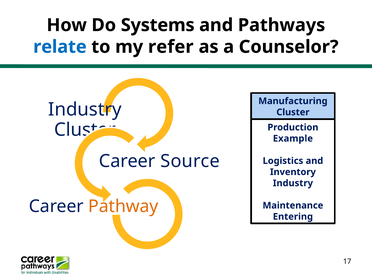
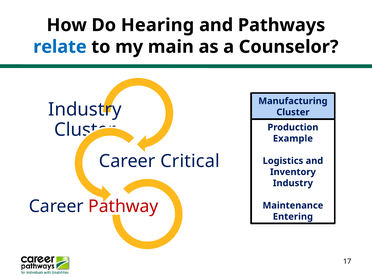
Systems: Systems -> Hearing
refer: refer -> main
Source: Source -> Critical
Pathway colour: orange -> red
